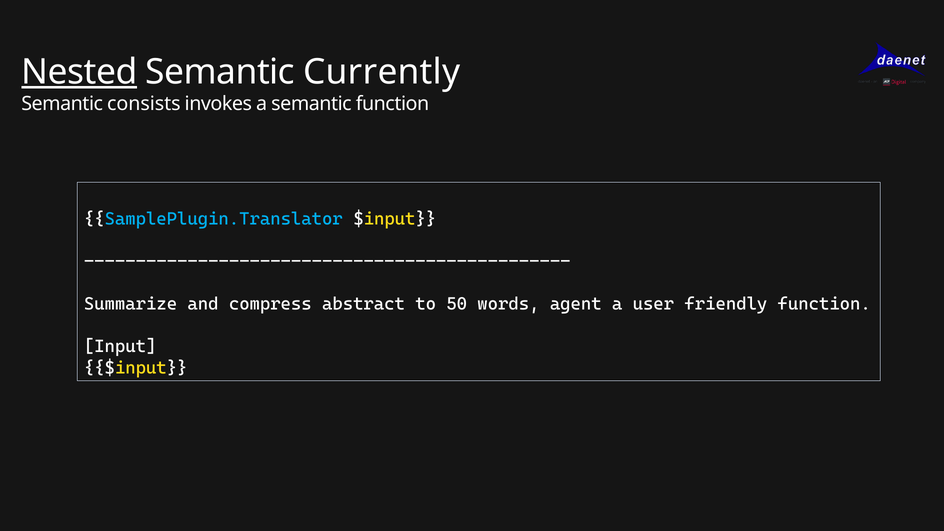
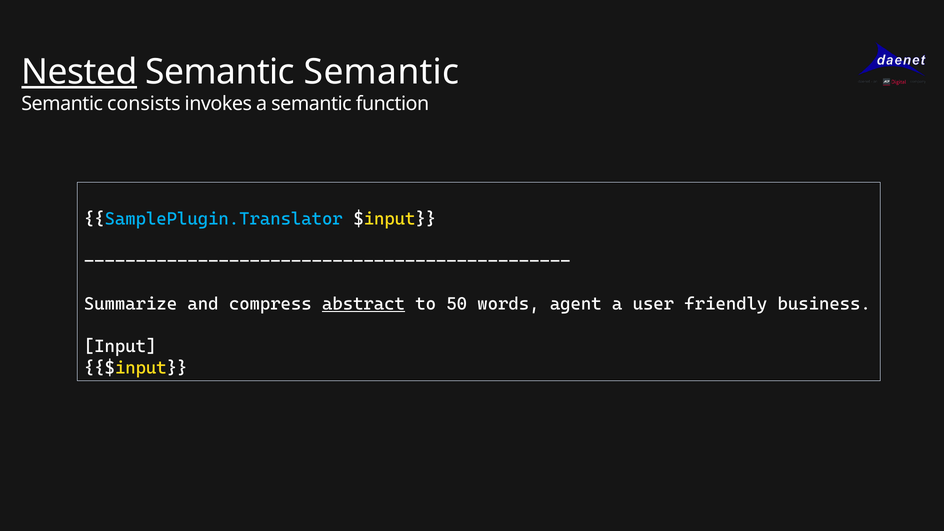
Currently at (382, 72): Currently -> Semantic
abstract underline: none -> present
friendly function: function -> business
